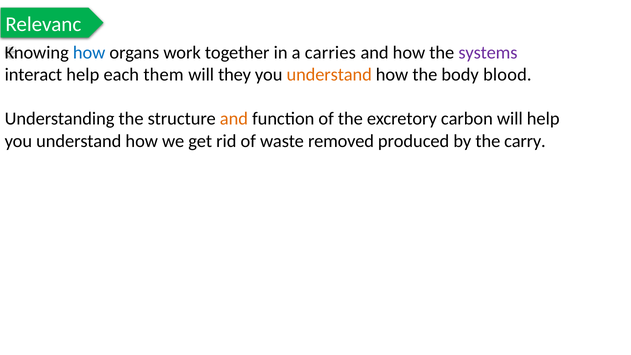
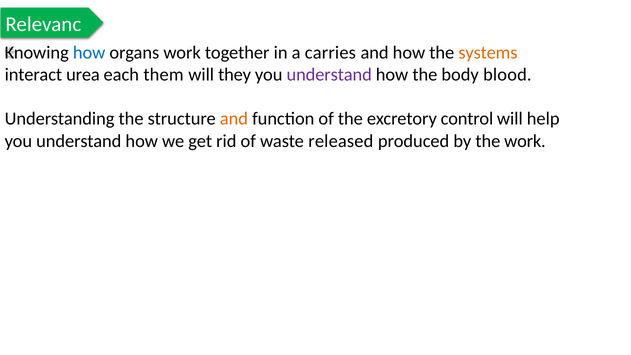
systems colour: purple -> orange
interact help: help -> urea
understand at (329, 75) colour: orange -> purple
carbon: carbon -> control
removed: removed -> released
the carry: carry -> work
